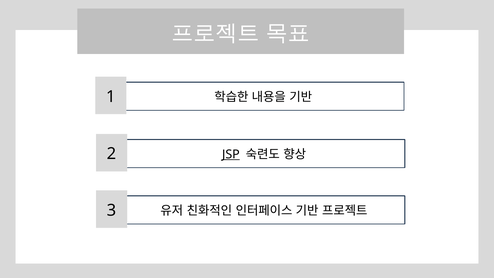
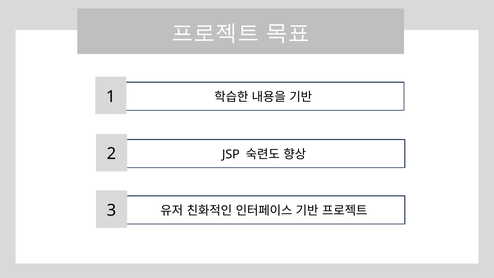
JSP underline: present -> none
